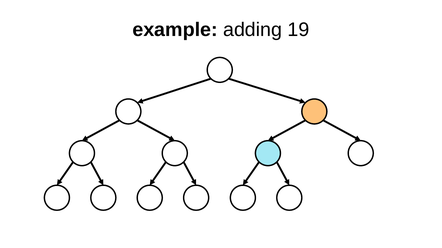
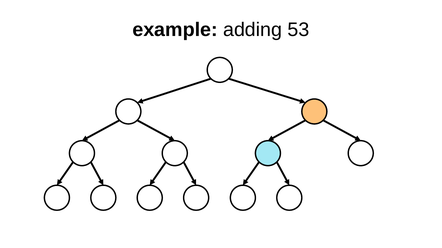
19: 19 -> 53
